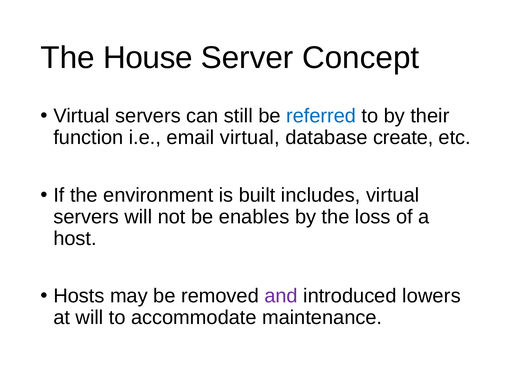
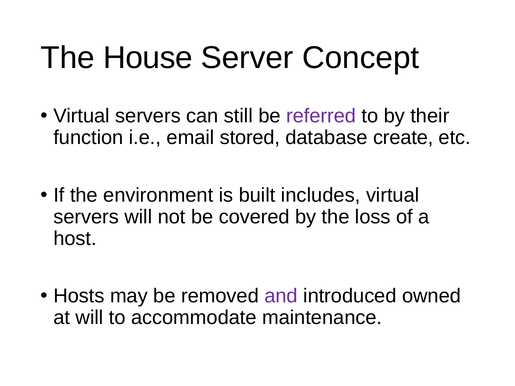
referred colour: blue -> purple
email virtual: virtual -> stored
enables: enables -> covered
lowers: lowers -> owned
